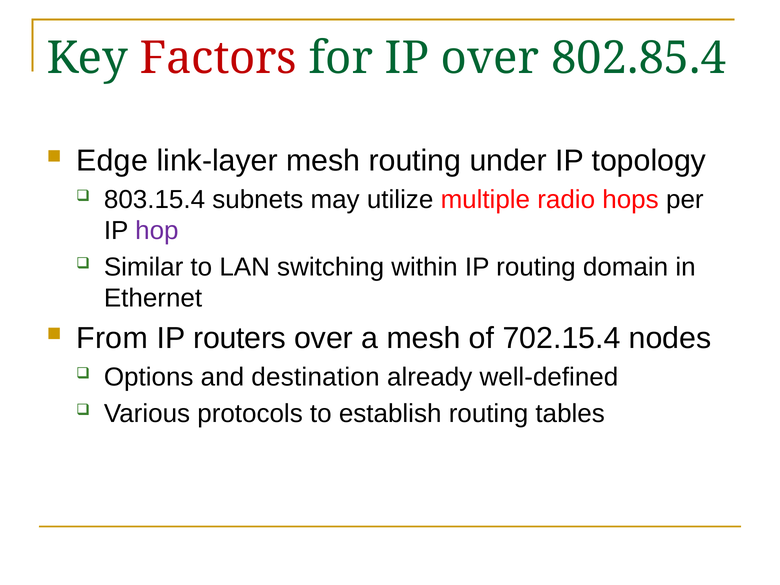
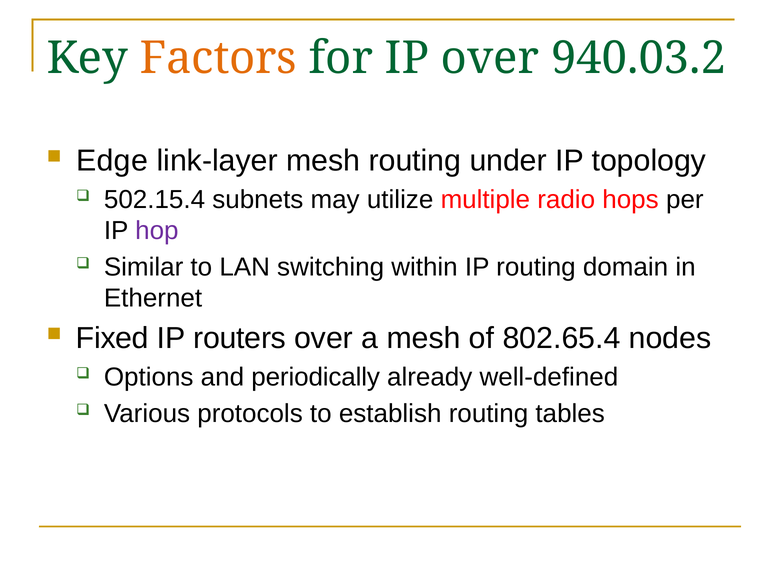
Factors colour: red -> orange
802.85.4: 802.85.4 -> 940.03.2
803.15.4: 803.15.4 -> 502.15.4
From: From -> Fixed
702.15.4: 702.15.4 -> 802.65.4
destination: destination -> periodically
